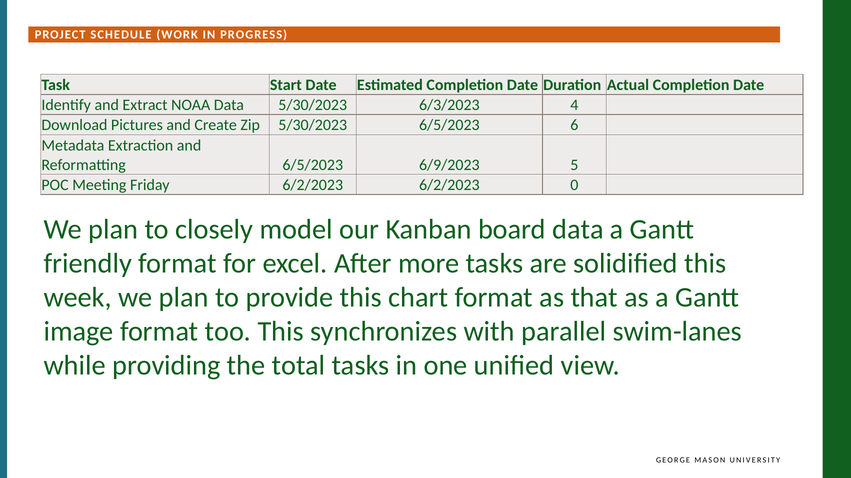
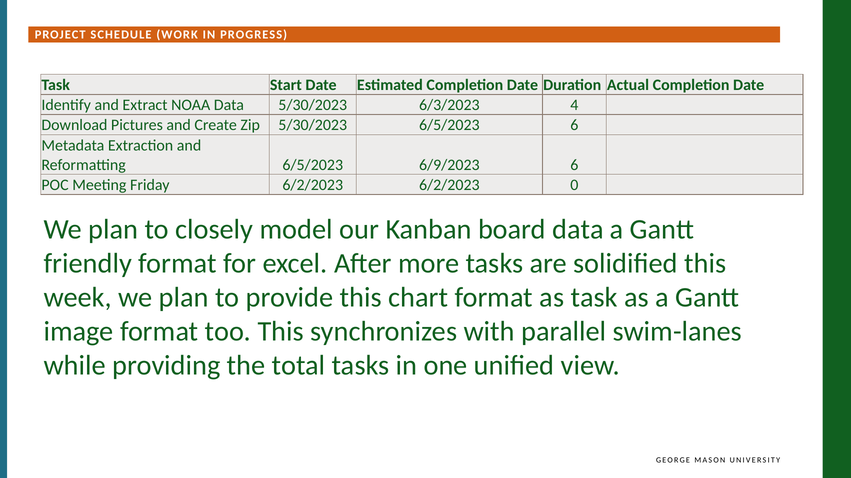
6/9/2023 5: 5 -> 6
as that: that -> task
